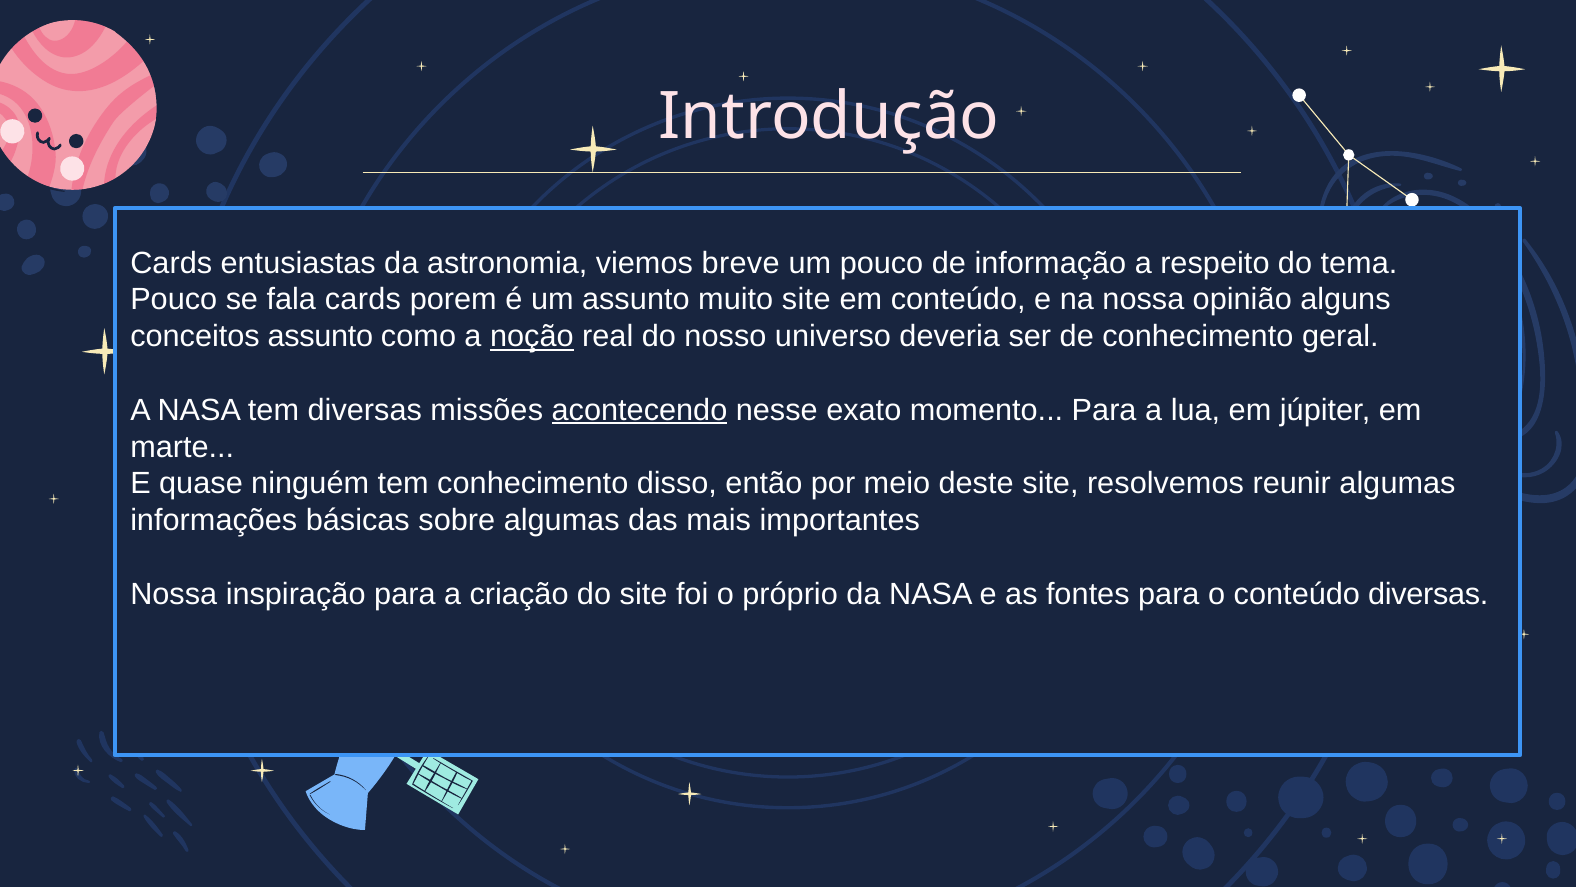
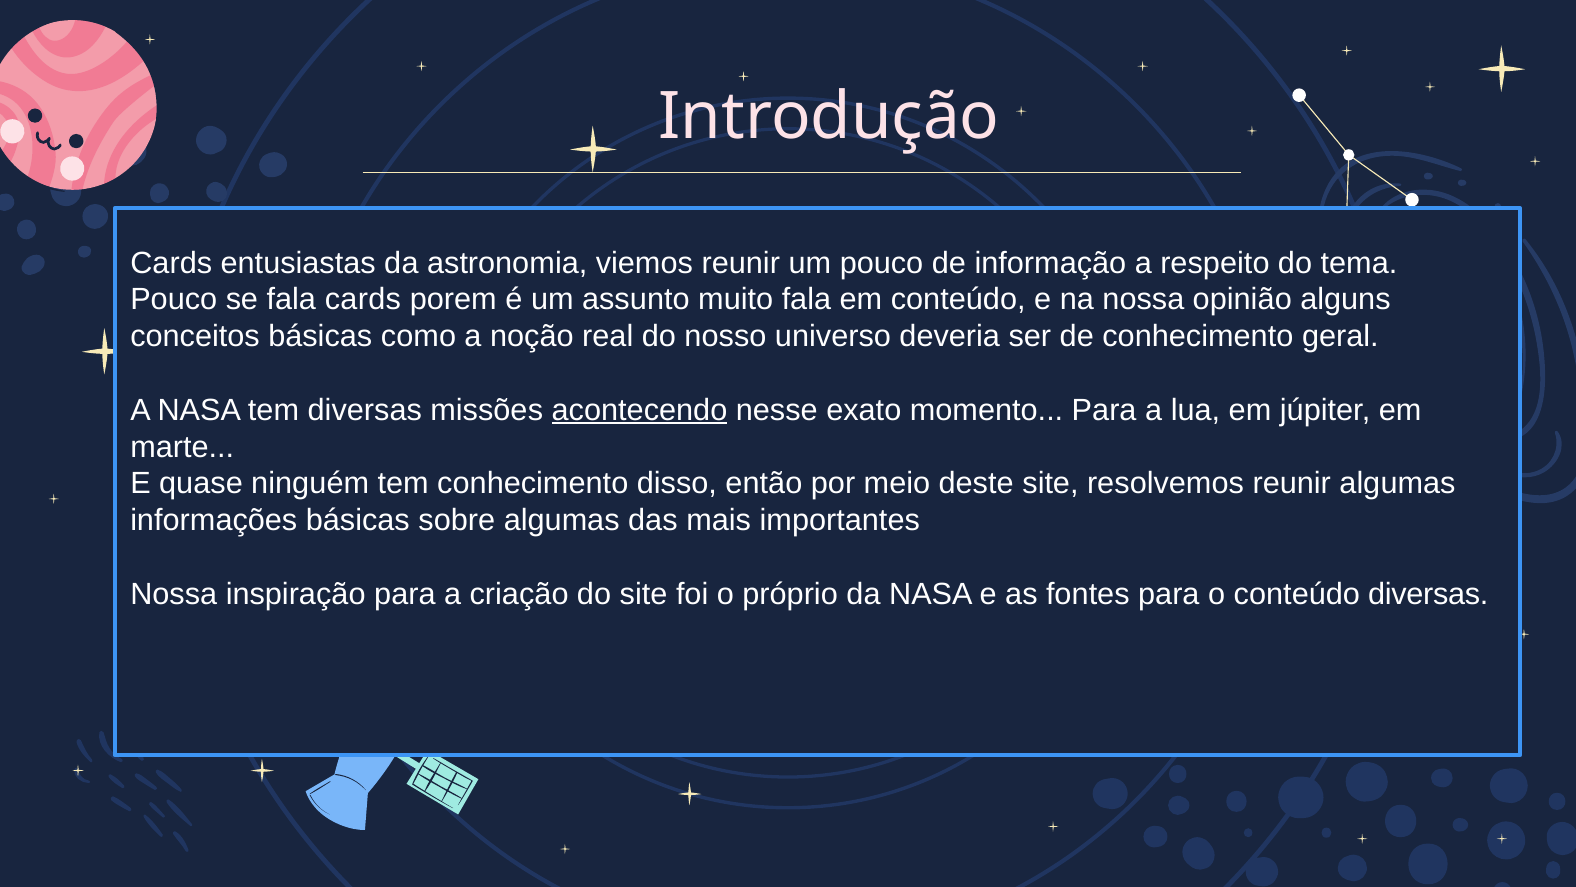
viemos breve: breve -> reunir
muito site: site -> fala
conceitos assunto: assunto -> básicas
noção underline: present -> none
